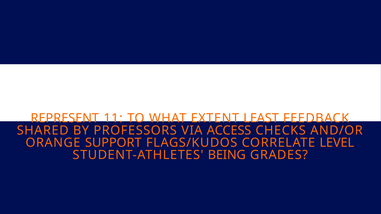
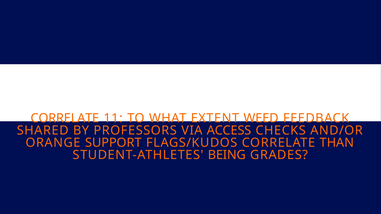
REPRESENT at (65, 118): REPRESENT -> CORRELATE
LEAST: LEAST -> WEED
LEVEL: LEVEL -> THAN
